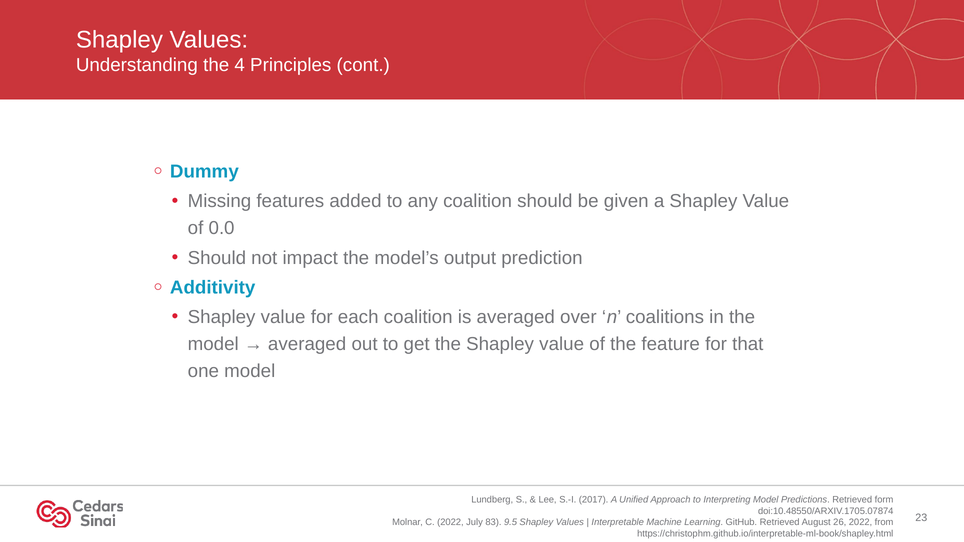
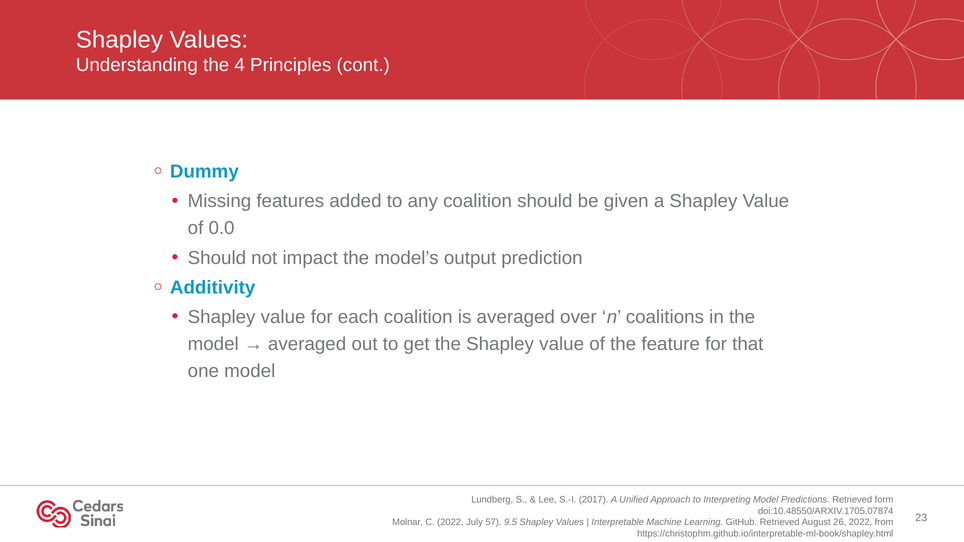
83: 83 -> 57
